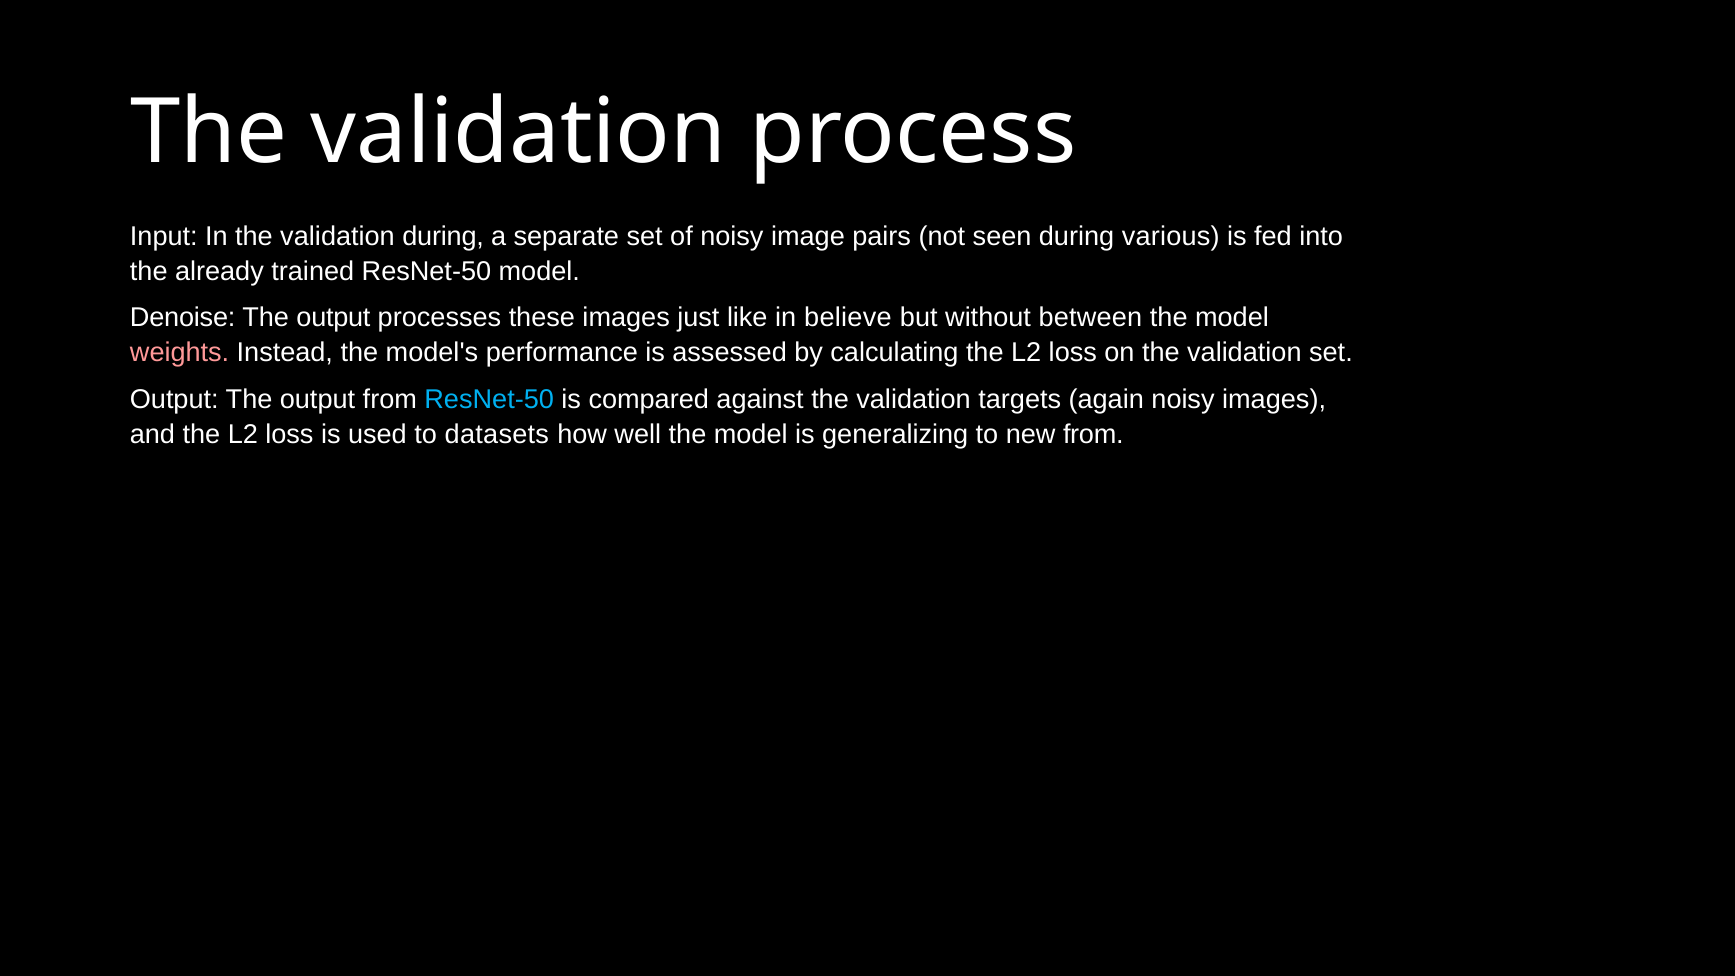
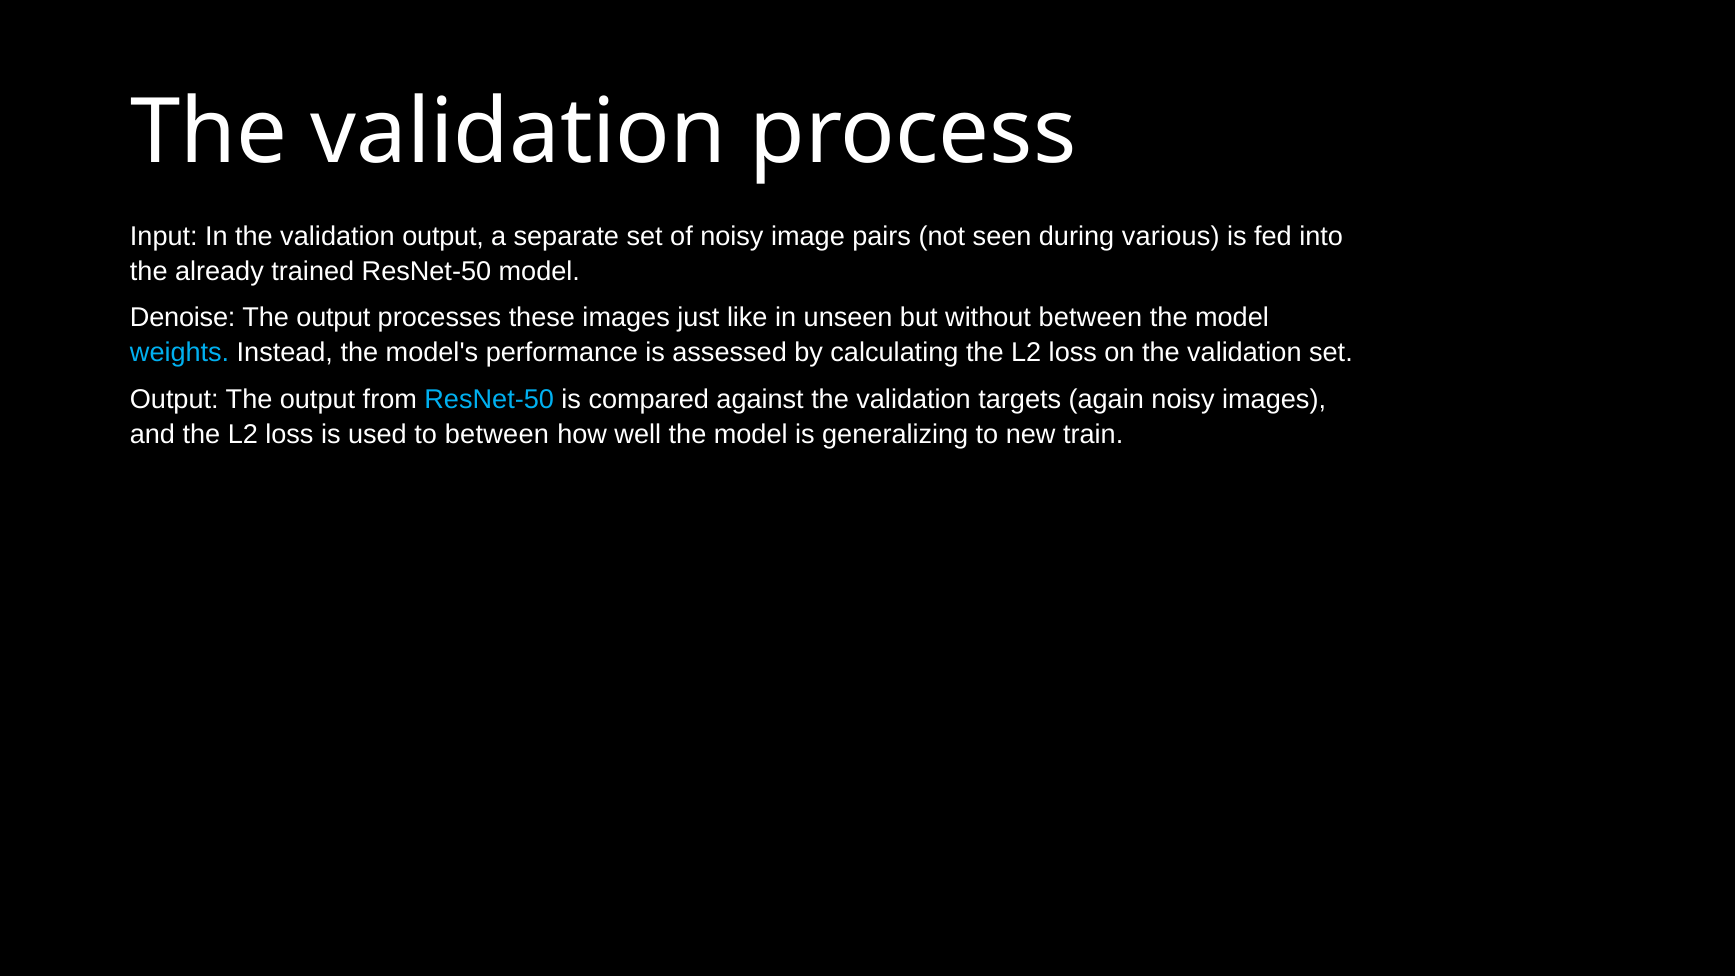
validation during: during -> output
believe: believe -> unseen
weights colour: pink -> light blue
to datasets: datasets -> between
new from: from -> train
